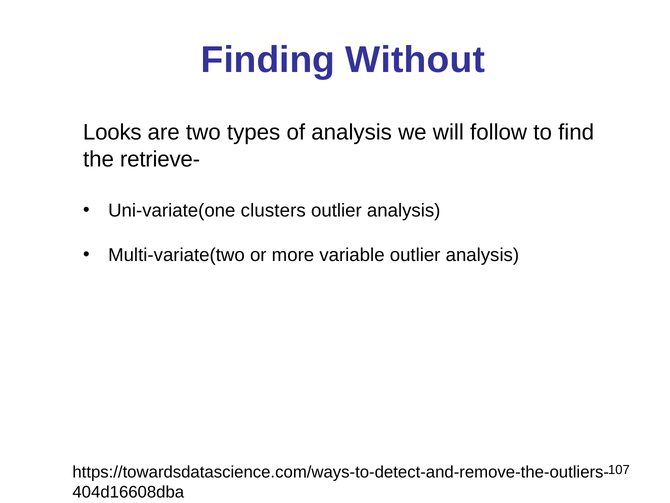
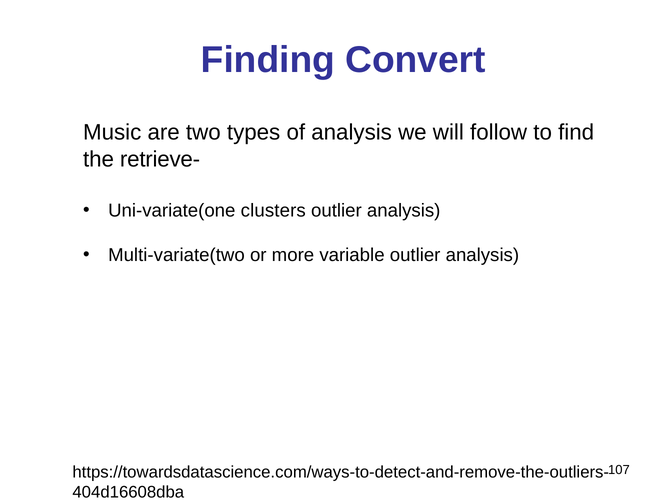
Without: Without -> Convert
Looks: Looks -> Music
